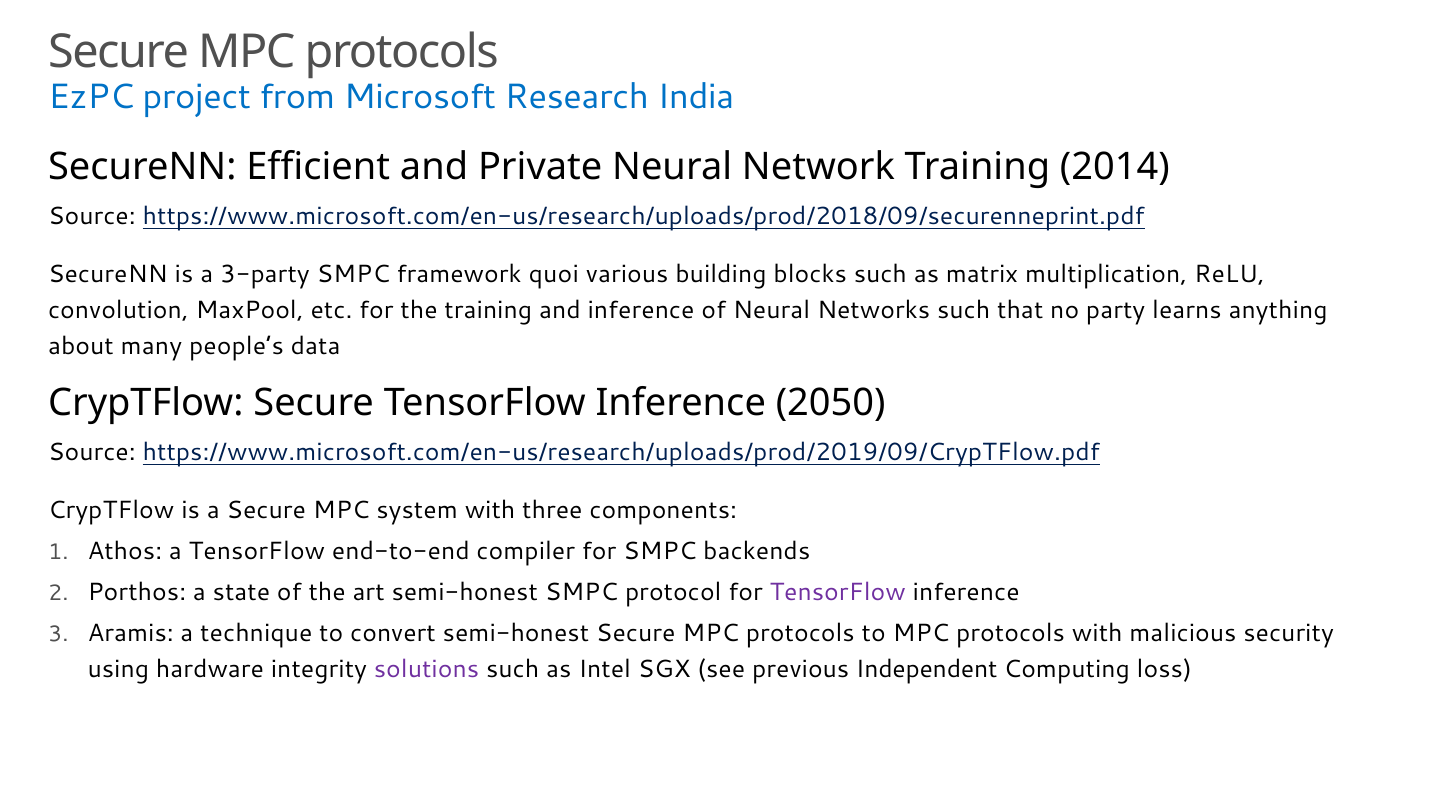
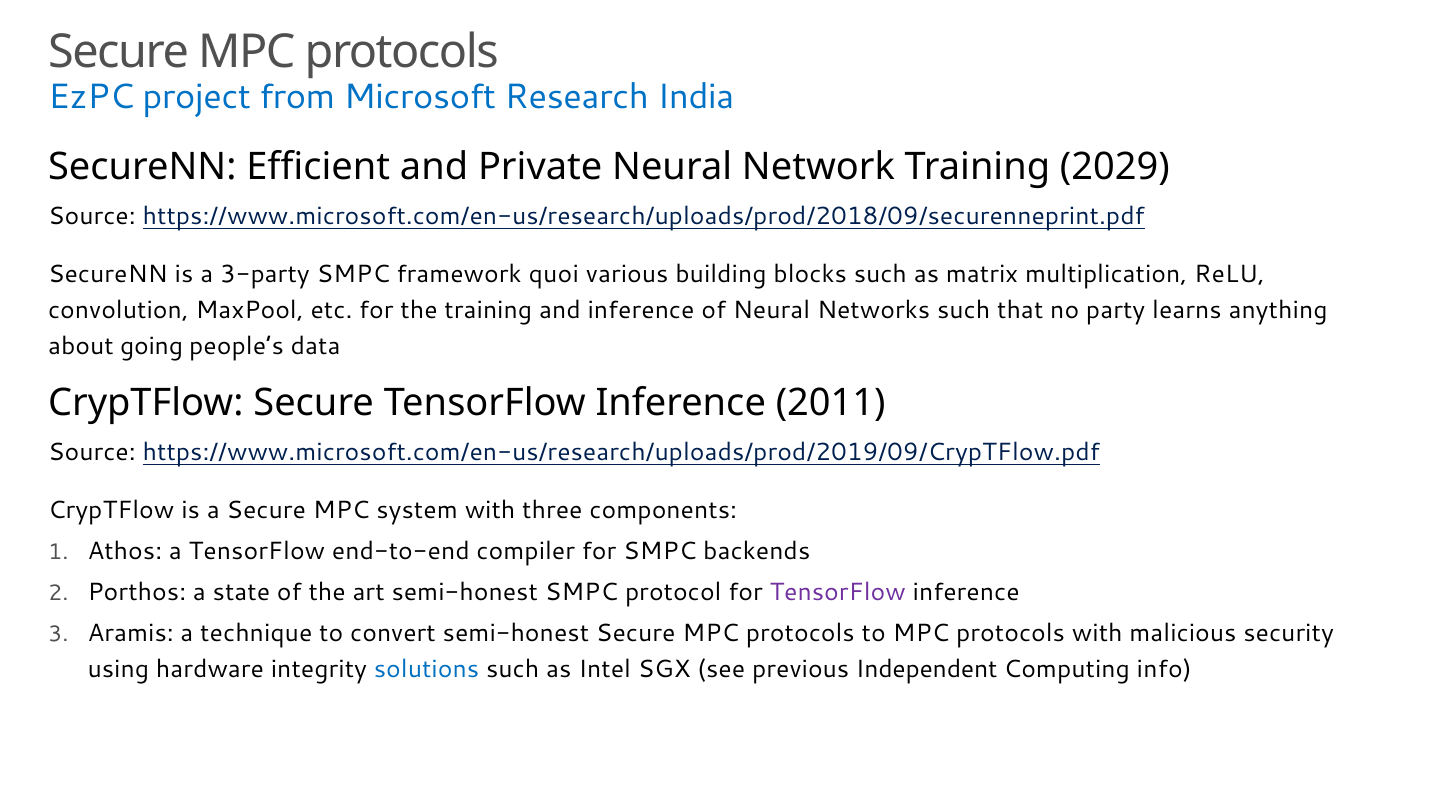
2014: 2014 -> 2029
many: many -> going
2050: 2050 -> 2011
solutions colour: purple -> blue
loss: loss -> info
